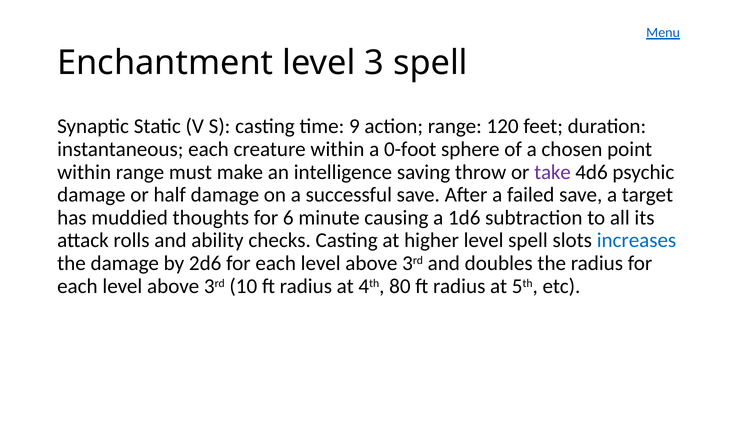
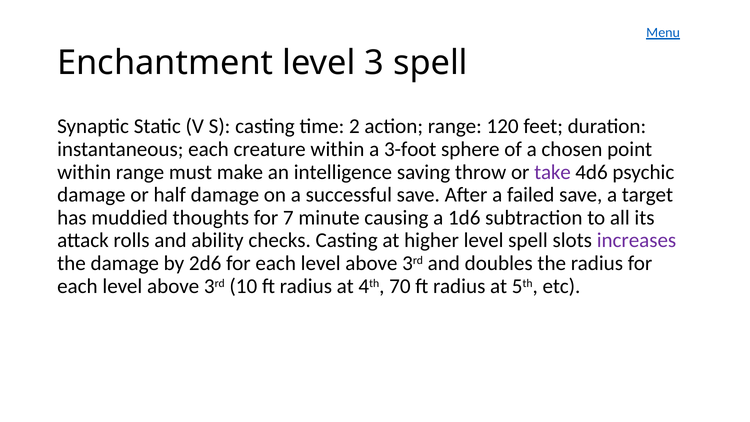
9: 9 -> 2
0-foot: 0-foot -> 3-foot
6: 6 -> 7
increases colour: blue -> purple
80: 80 -> 70
